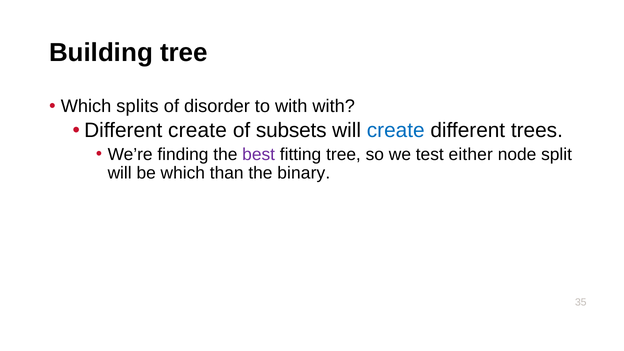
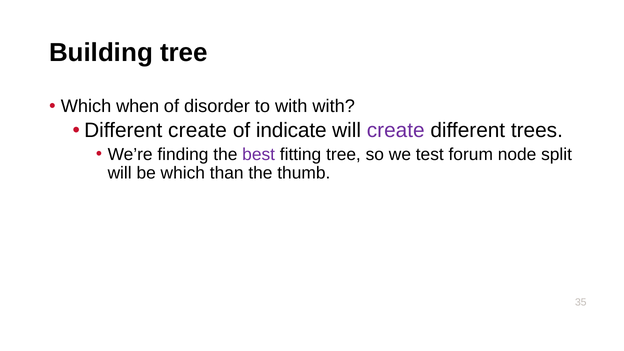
splits: splits -> when
subsets: subsets -> indicate
create at (396, 131) colour: blue -> purple
either: either -> forum
binary: binary -> thumb
